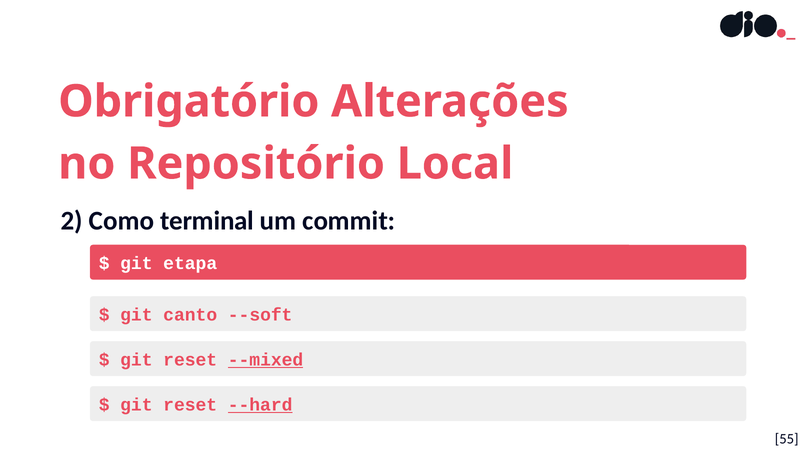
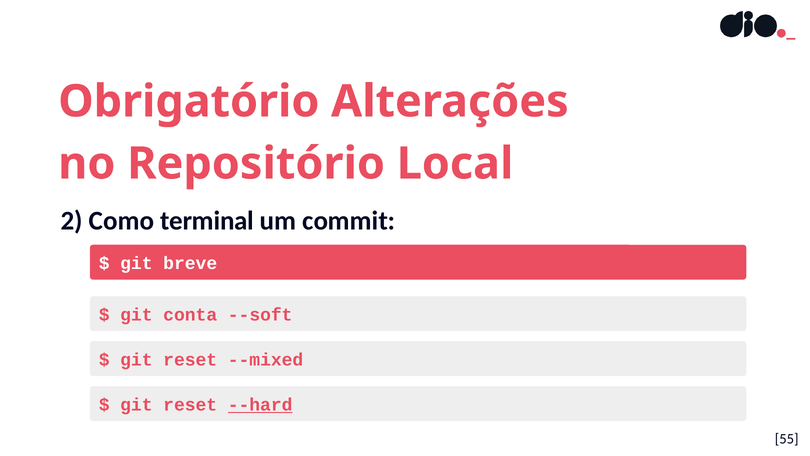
etapa: etapa -> breve
canto: canto -> conta
--mixed underline: present -> none
